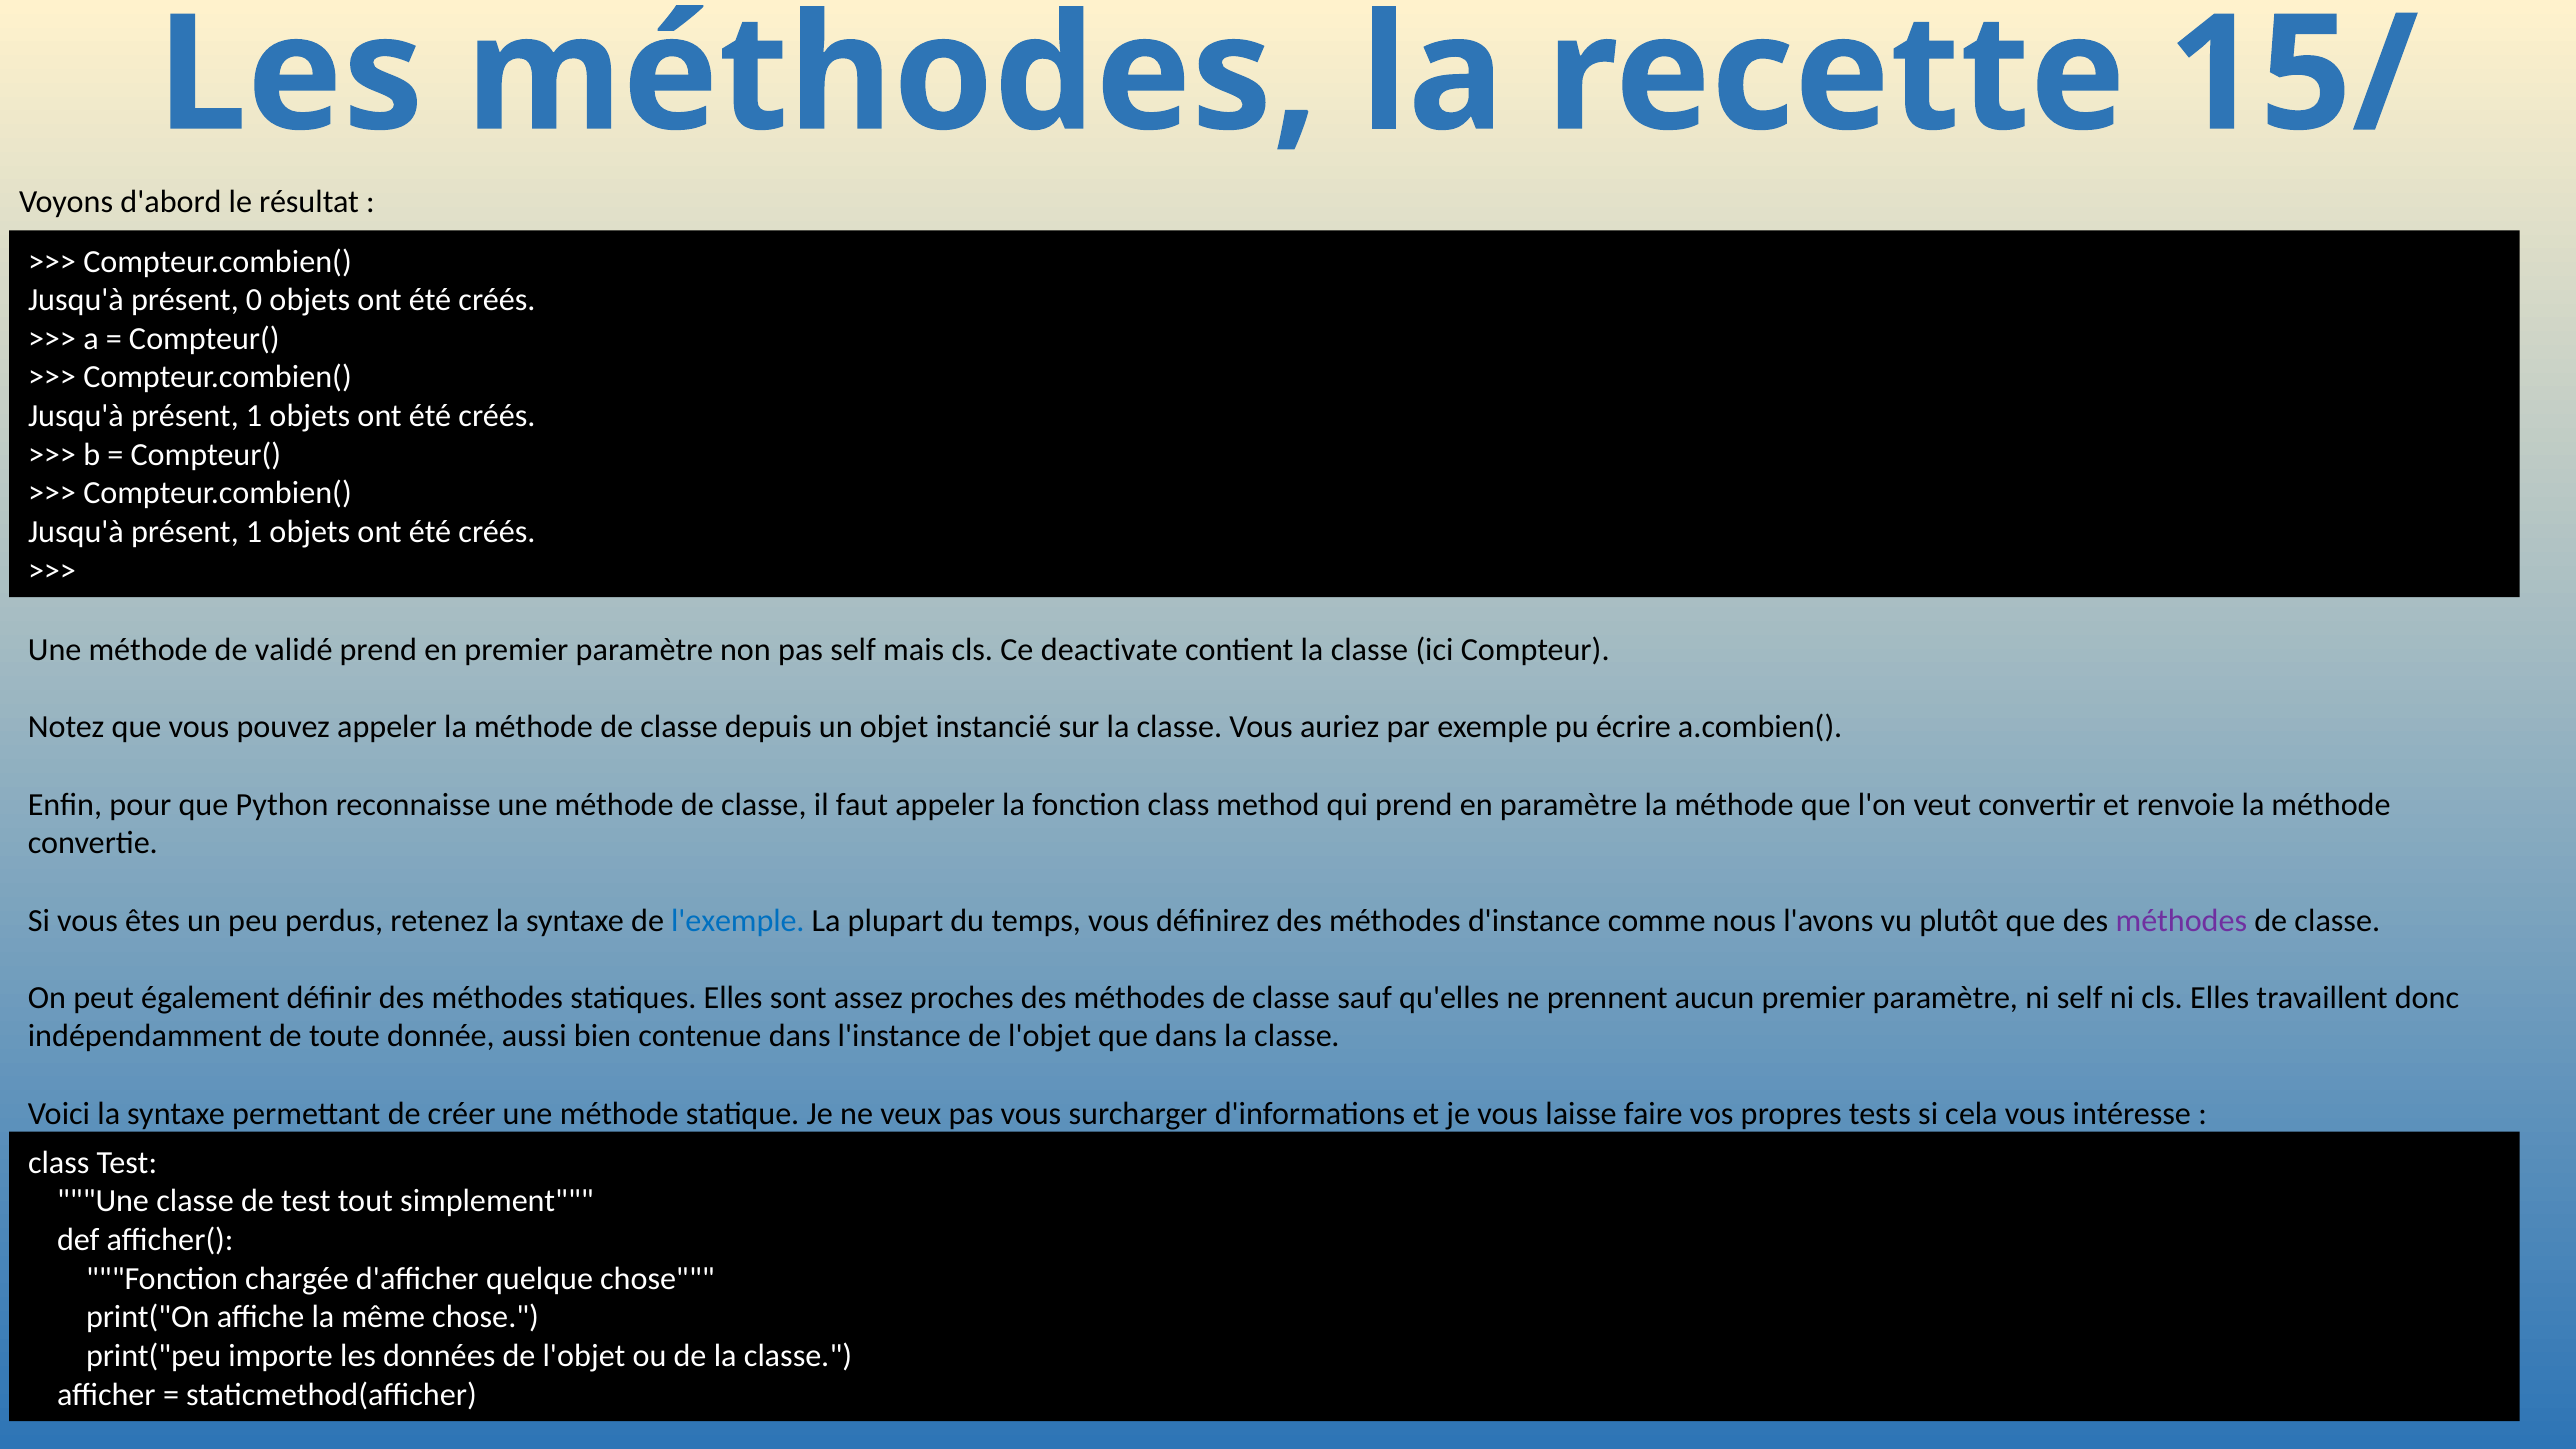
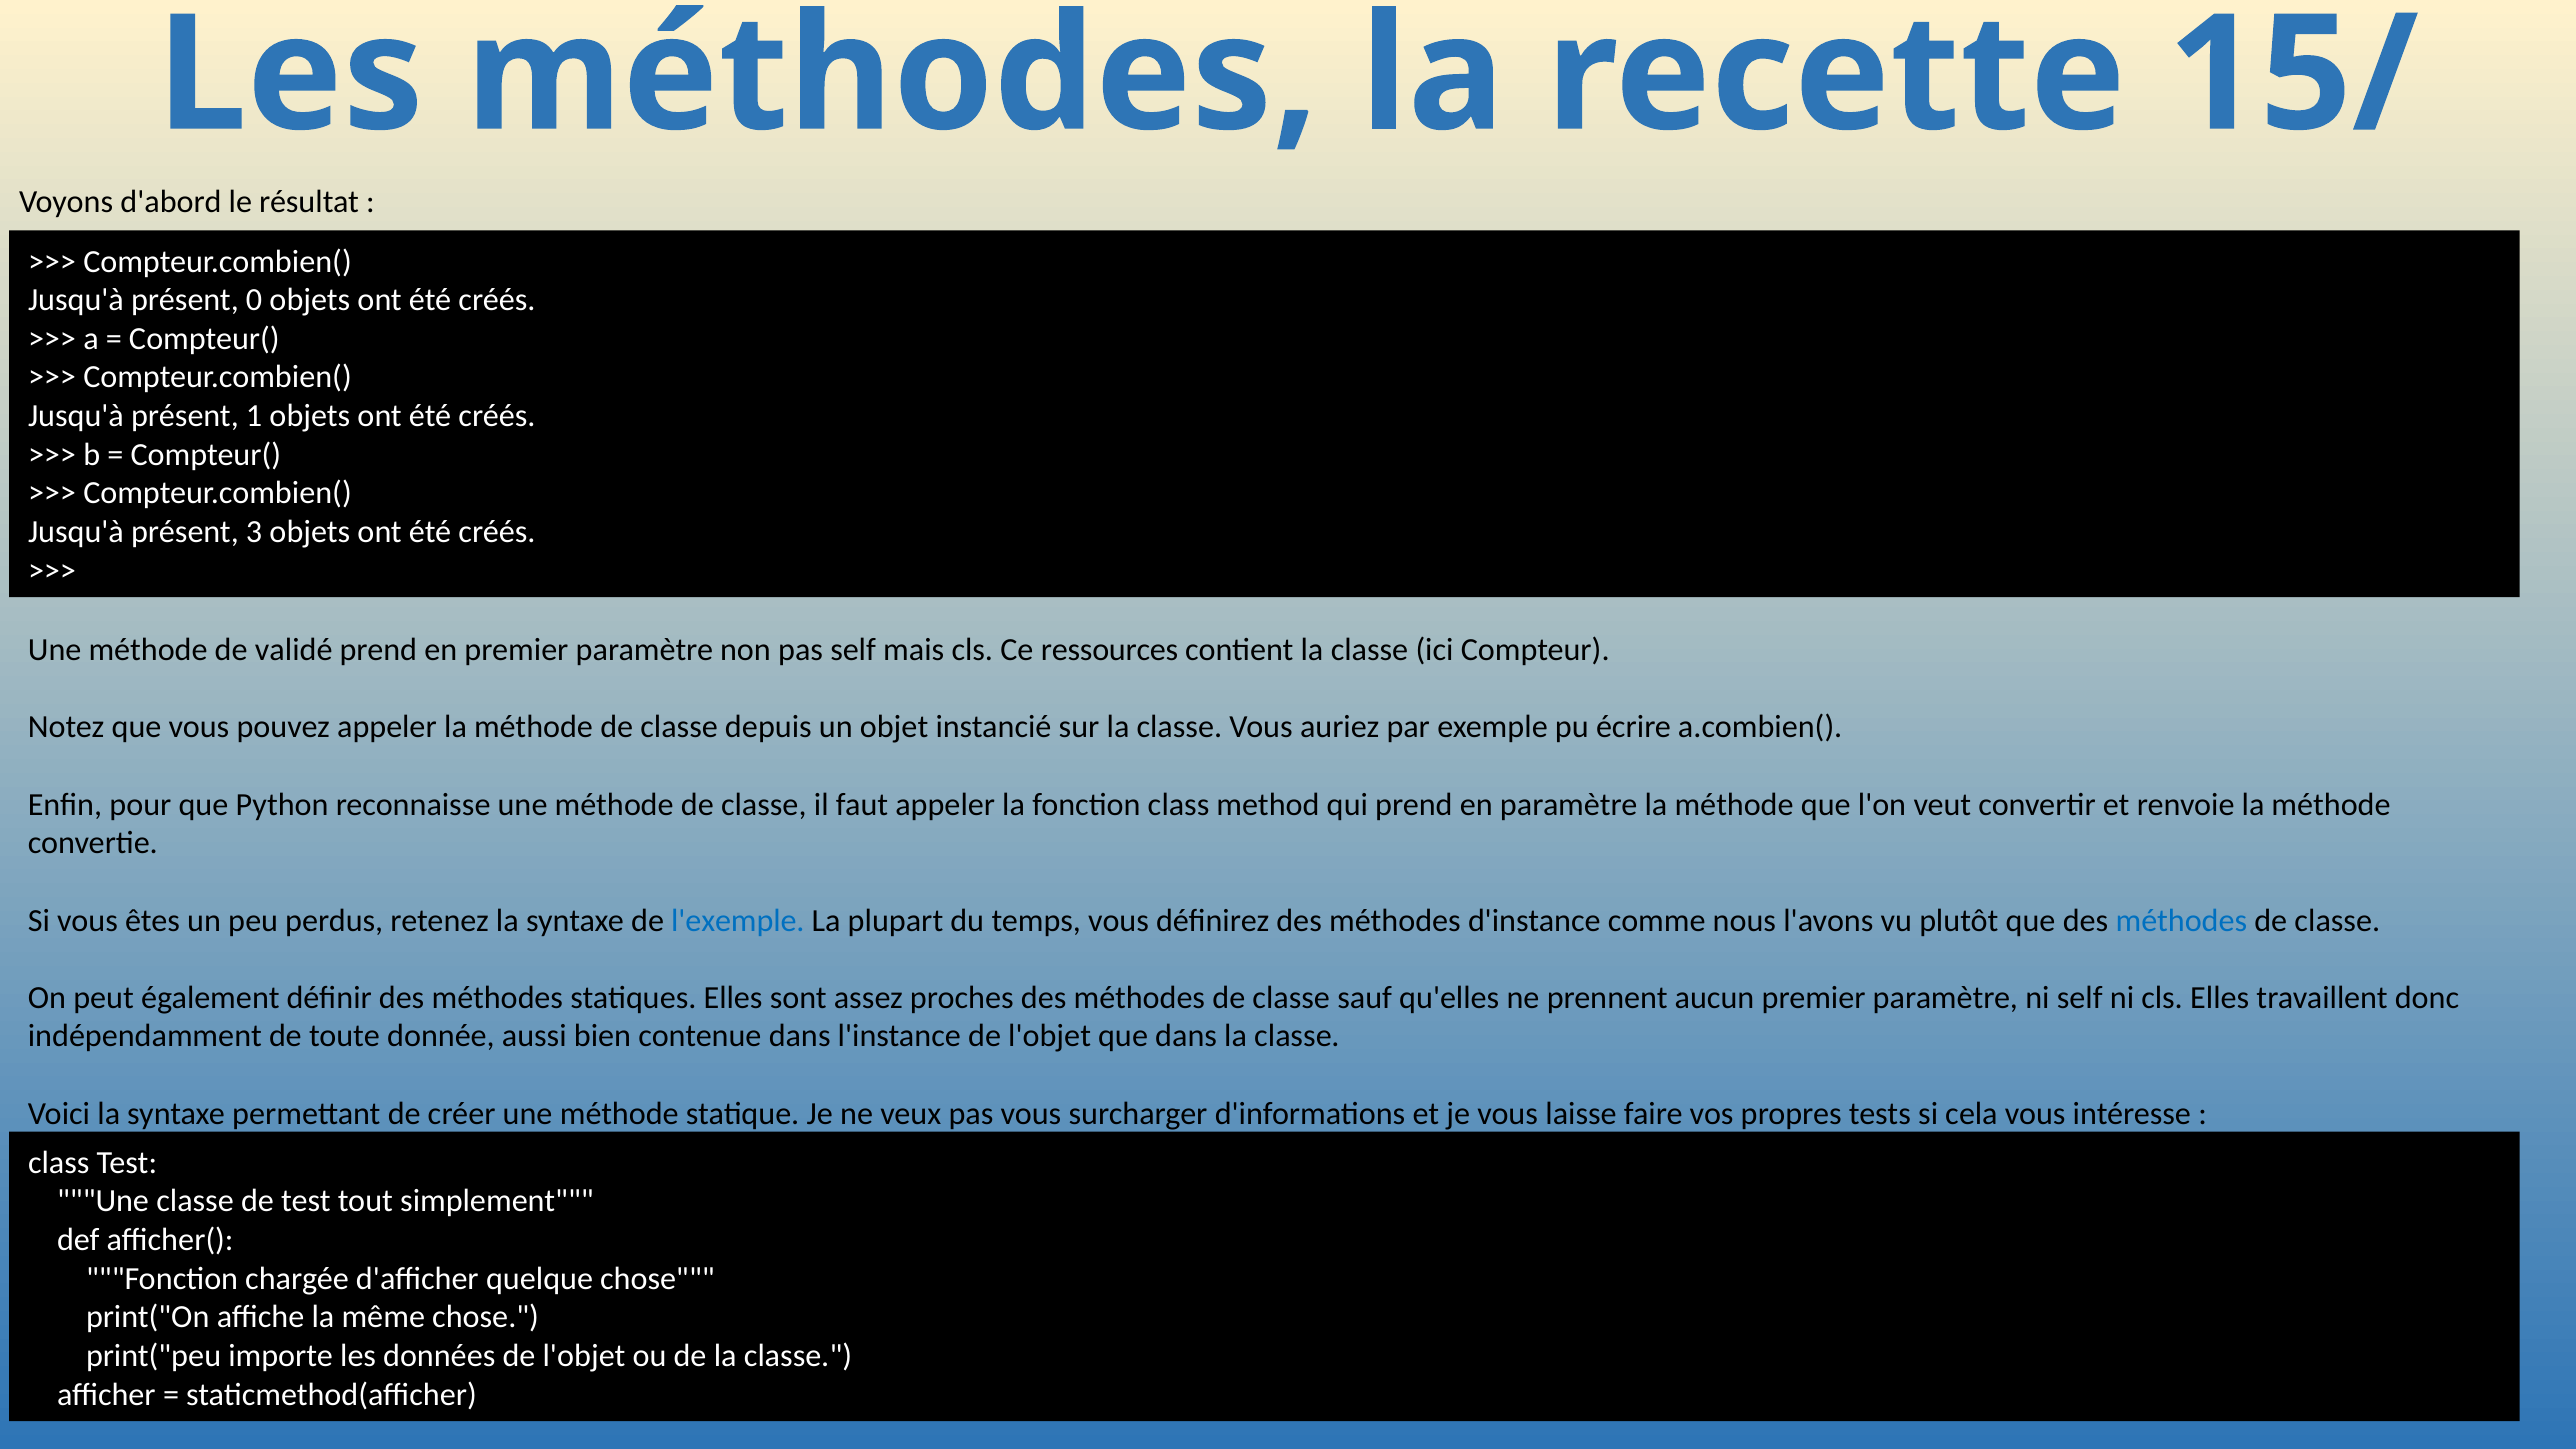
1 at (254, 532): 1 -> 3
deactivate: deactivate -> ressources
méthodes at (2181, 920) colour: purple -> blue
